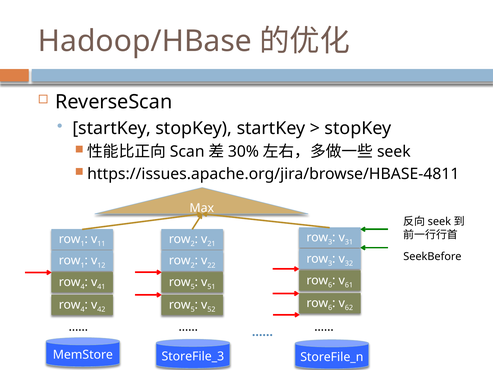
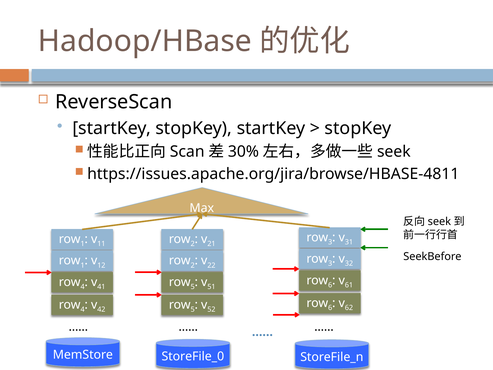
StoreFile_3: StoreFile_3 -> StoreFile_0
